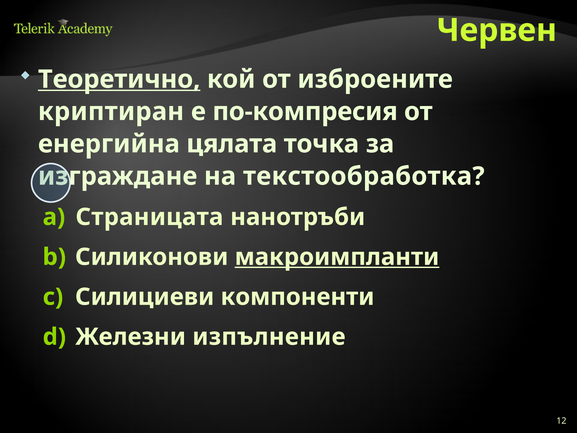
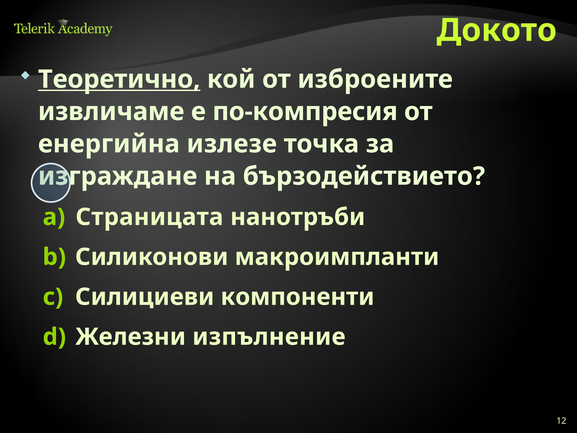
Червен: Червен -> Докото
криптиран: криптиран -> извличаме
цялата: цялата -> излезе
текстообработка: текстообработка -> бързодействието
макроимпланти underline: present -> none
